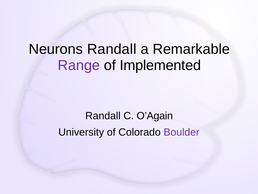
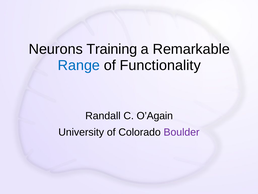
Neurons Randall: Randall -> Training
Range colour: purple -> blue
Implemented: Implemented -> Functionality
